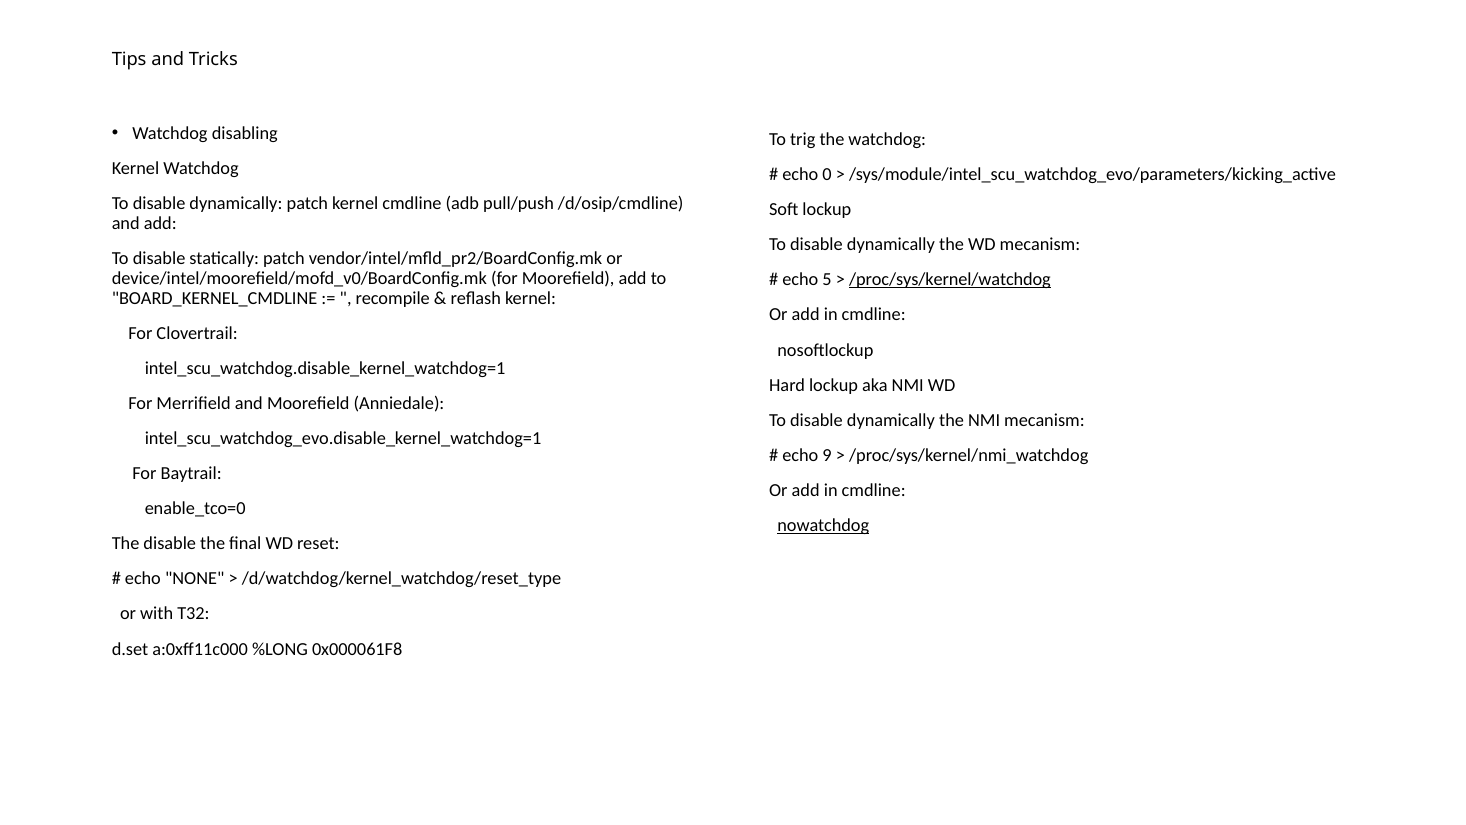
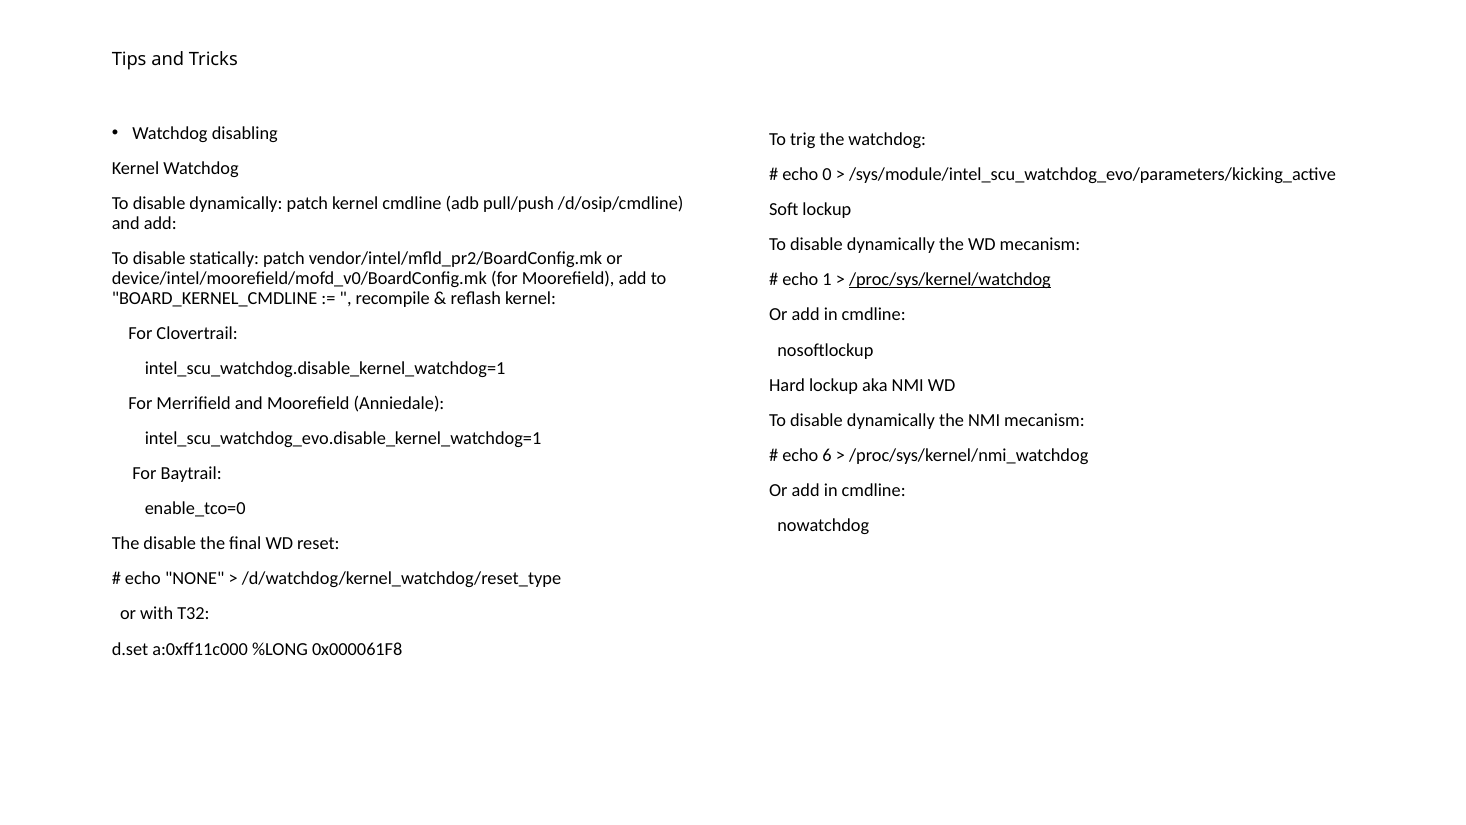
5: 5 -> 1
9: 9 -> 6
nowatchdog underline: present -> none
